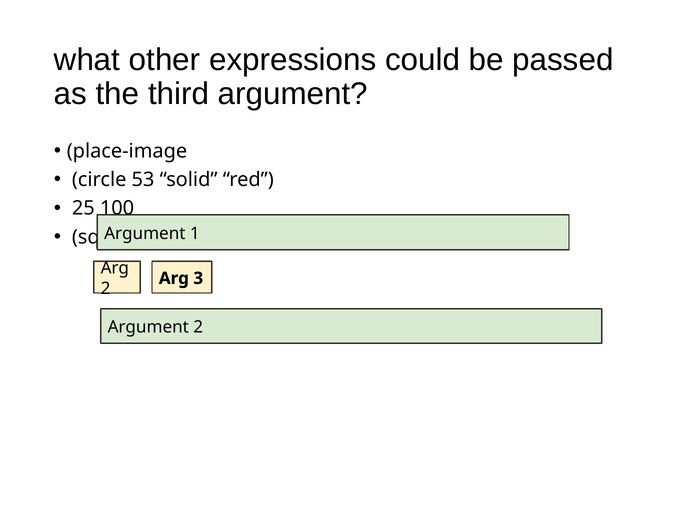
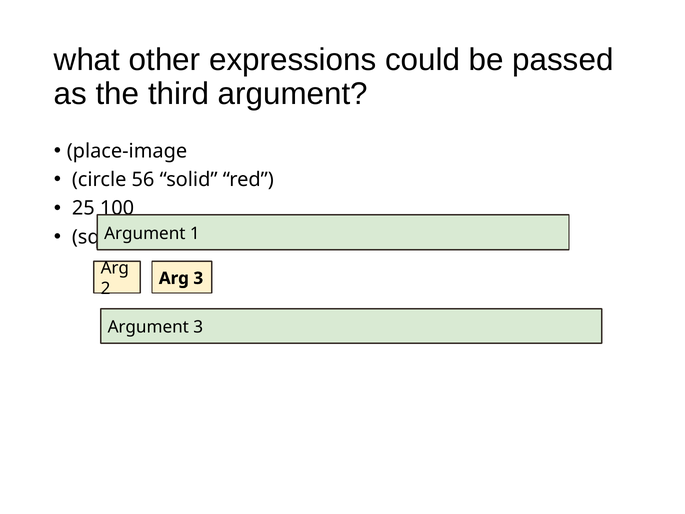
53: 53 -> 56
Argument 2: 2 -> 3
